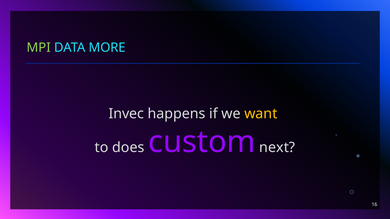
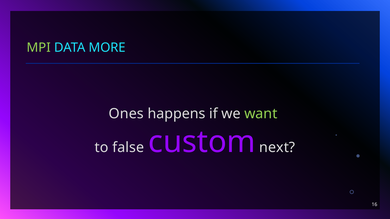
Invec: Invec -> Ones
want colour: yellow -> light green
does: does -> false
